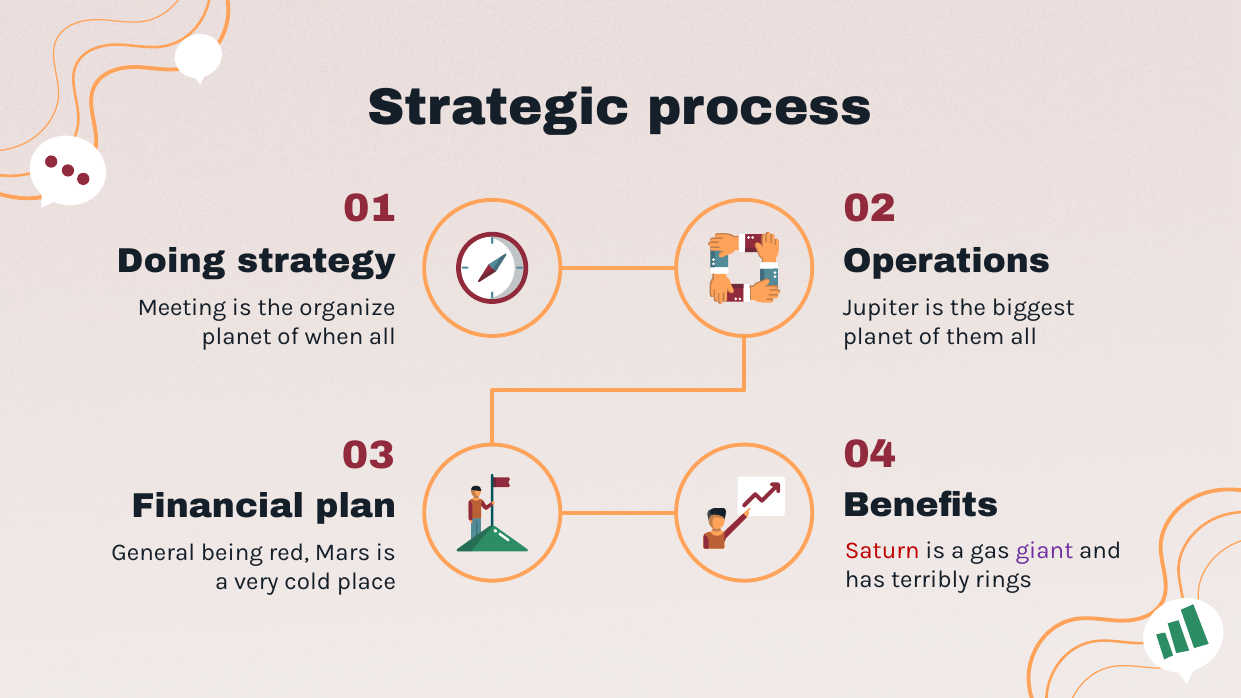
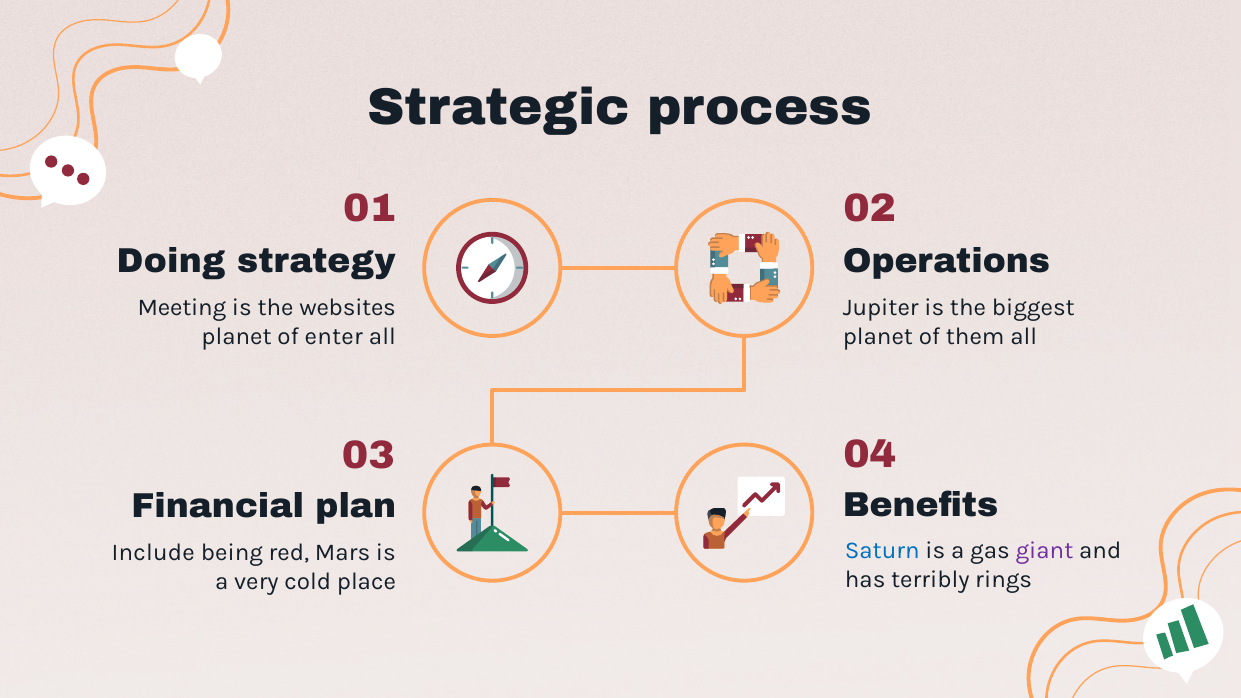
organize: organize -> websites
when: when -> enter
Saturn colour: red -> blue
General: General -> Include
